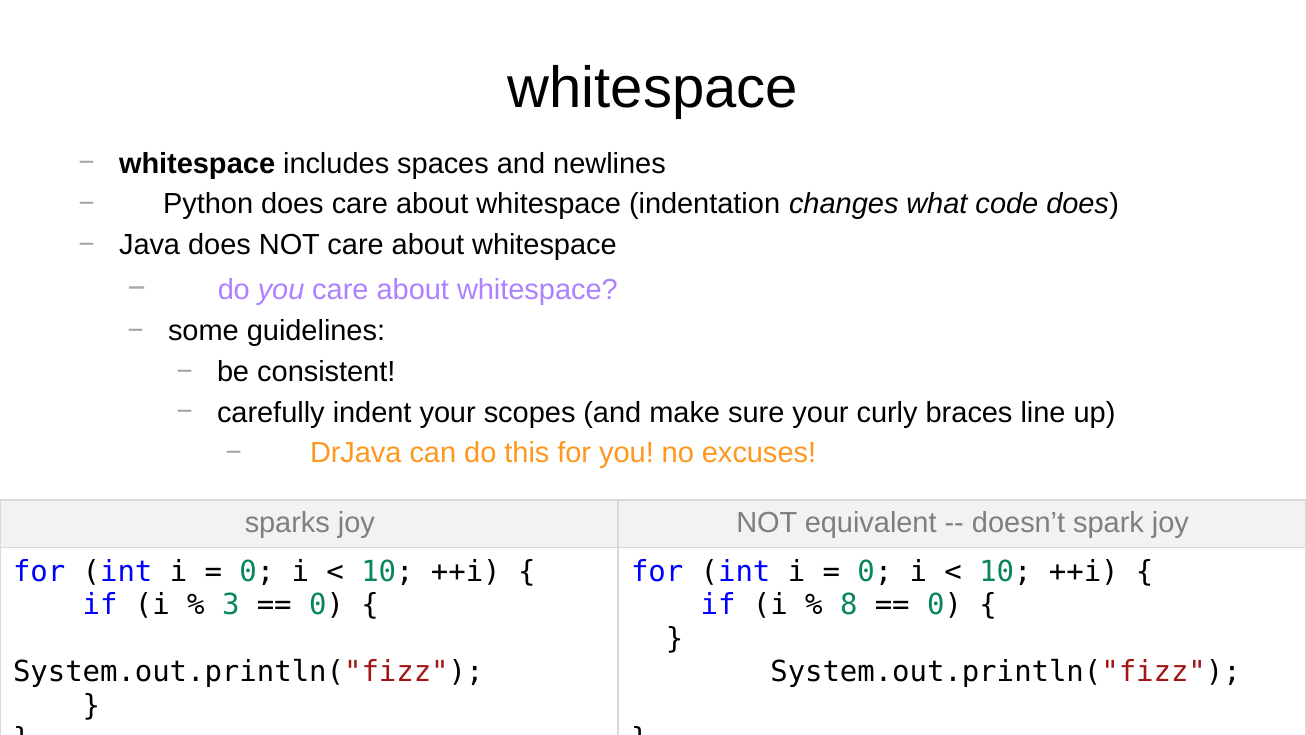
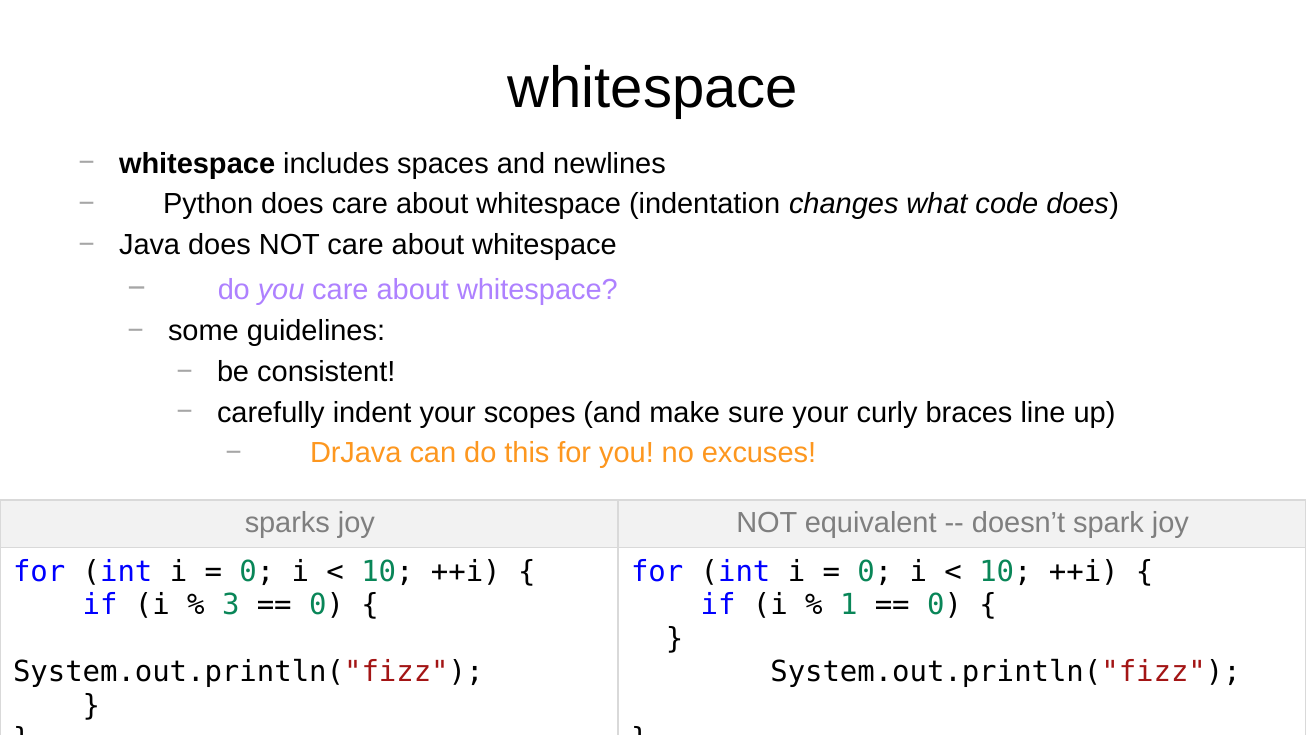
8: 8 -> 1
